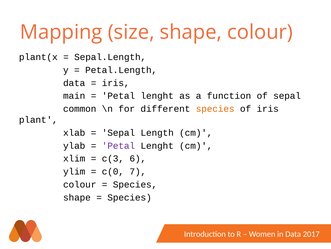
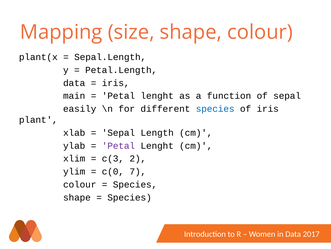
common: common -> easily
species at (215, 108) colour: orange -> blue
6: 6 -> 2
